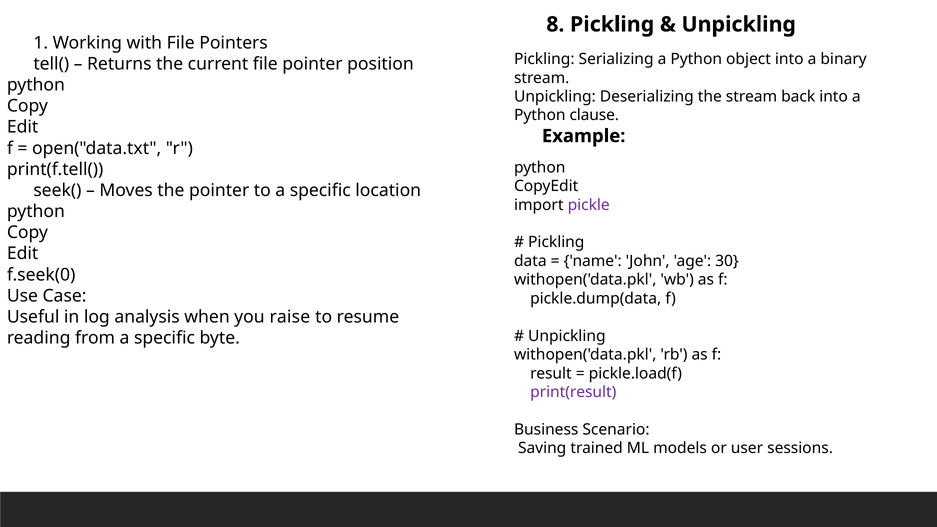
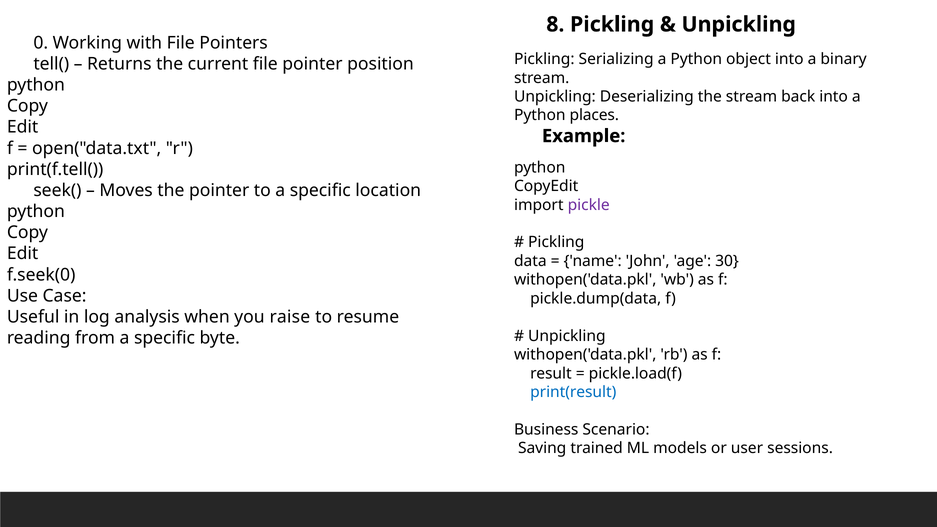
1: 1 -> 0
clause: clause -> places
print(result colour: purple -> blue
